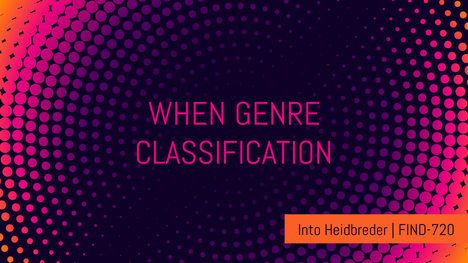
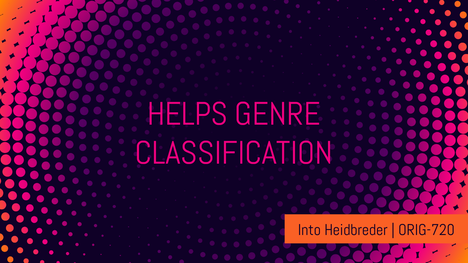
WHEN: WHEN -> HELPS
FIND-720: FIND-720 -> ORIG-720
